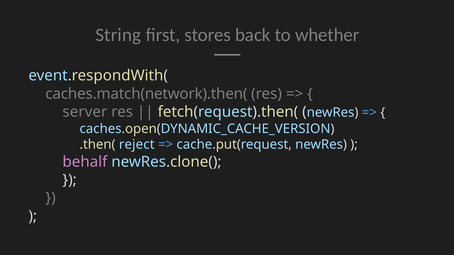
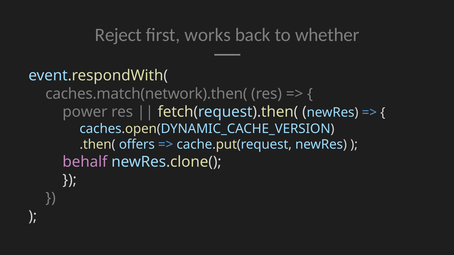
String: String -> Reject
stores: stores -> works
server: server -> power
reject: reject -> offers
